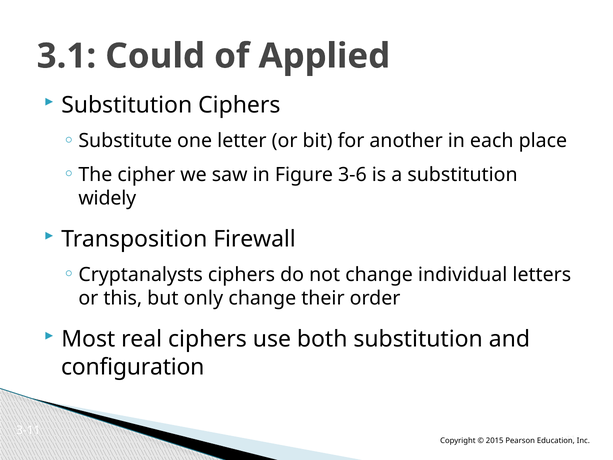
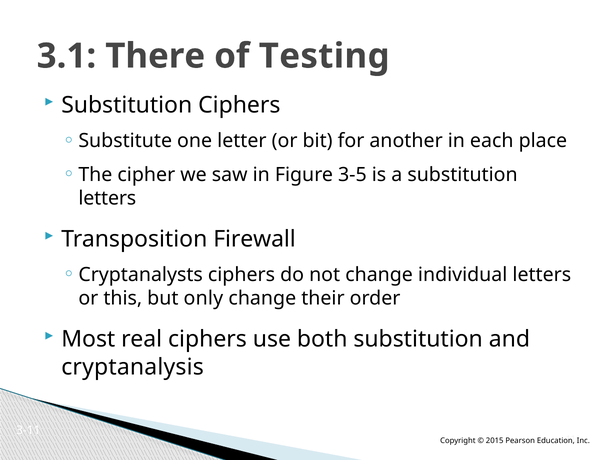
Could: Could -> There
Applied: Applied -> Testing
3-6: 3-6 -> 3-5
widely at (107, 198): widely -> letters
configuration: configuration -> cryptanalysis
